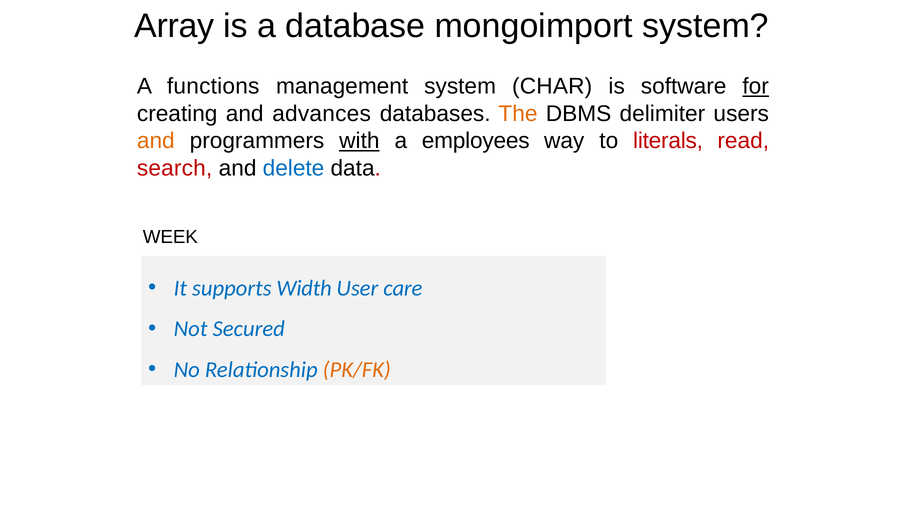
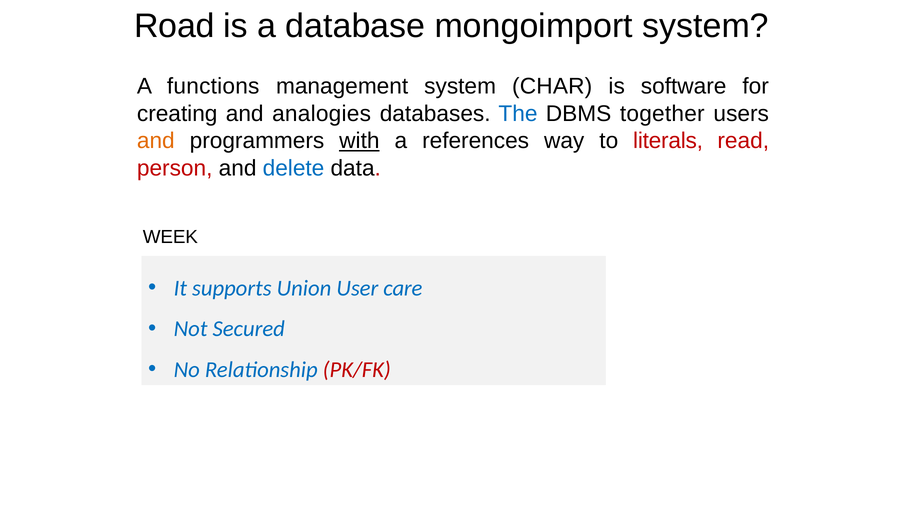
Array: Array -> Road
for underline: present -> none
advances: advances -> analogies
The colour: orange -> blue
delimiter: delimiter -> together
employees: employees -> references
search: search -> person
Width: Width -> Union
PK/FK colour: orange -> red
